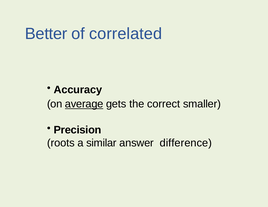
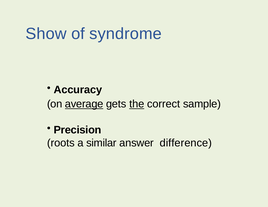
Better: Better -> Show
correlated: correlated -> syndrome
the underline: none -> present
smaller: smaller -> sample
